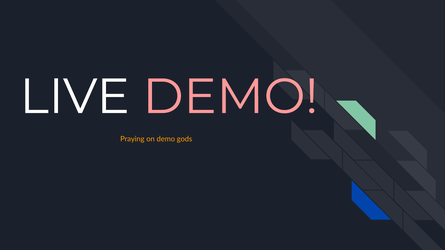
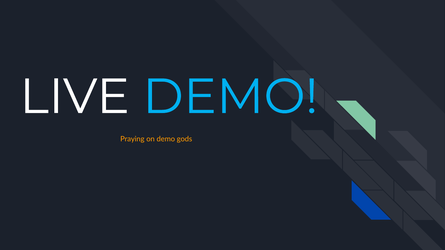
DEMO at (230, 97) colour: pink -> light blue
